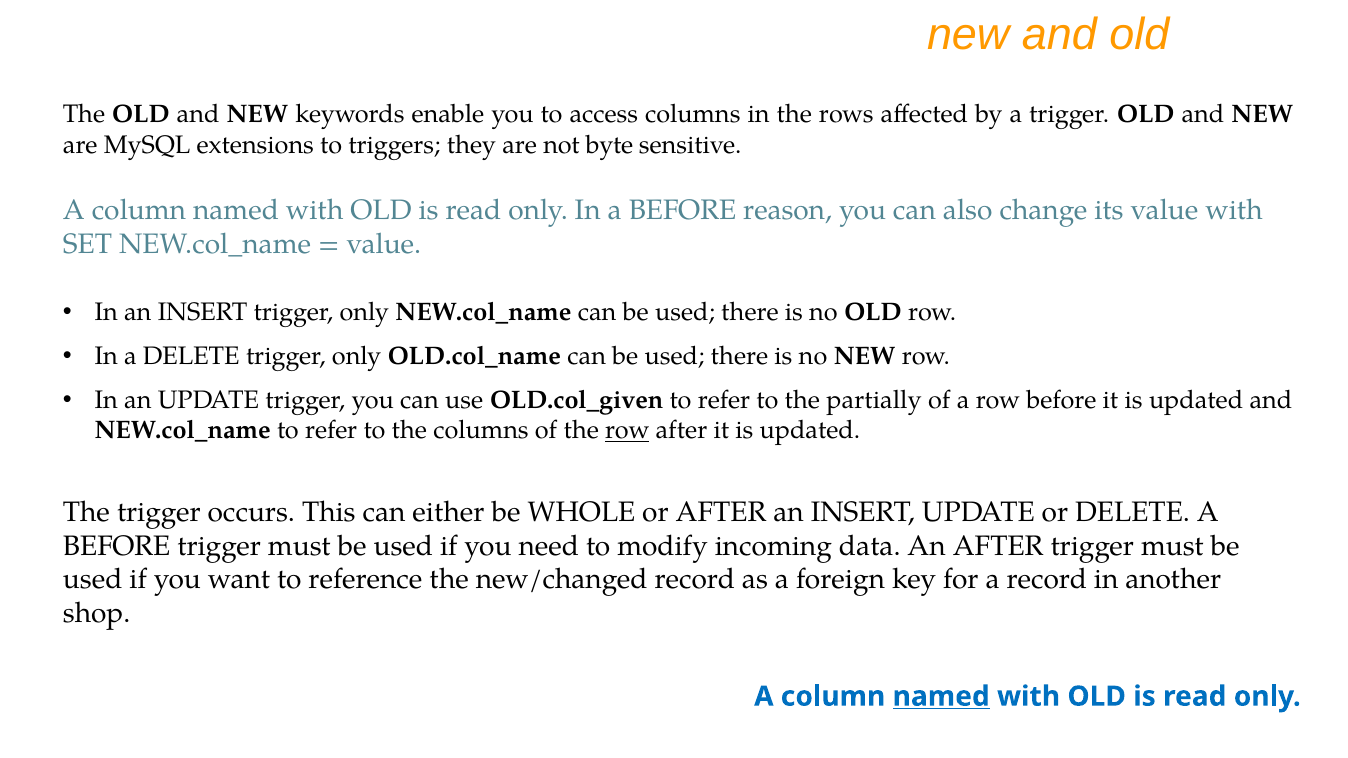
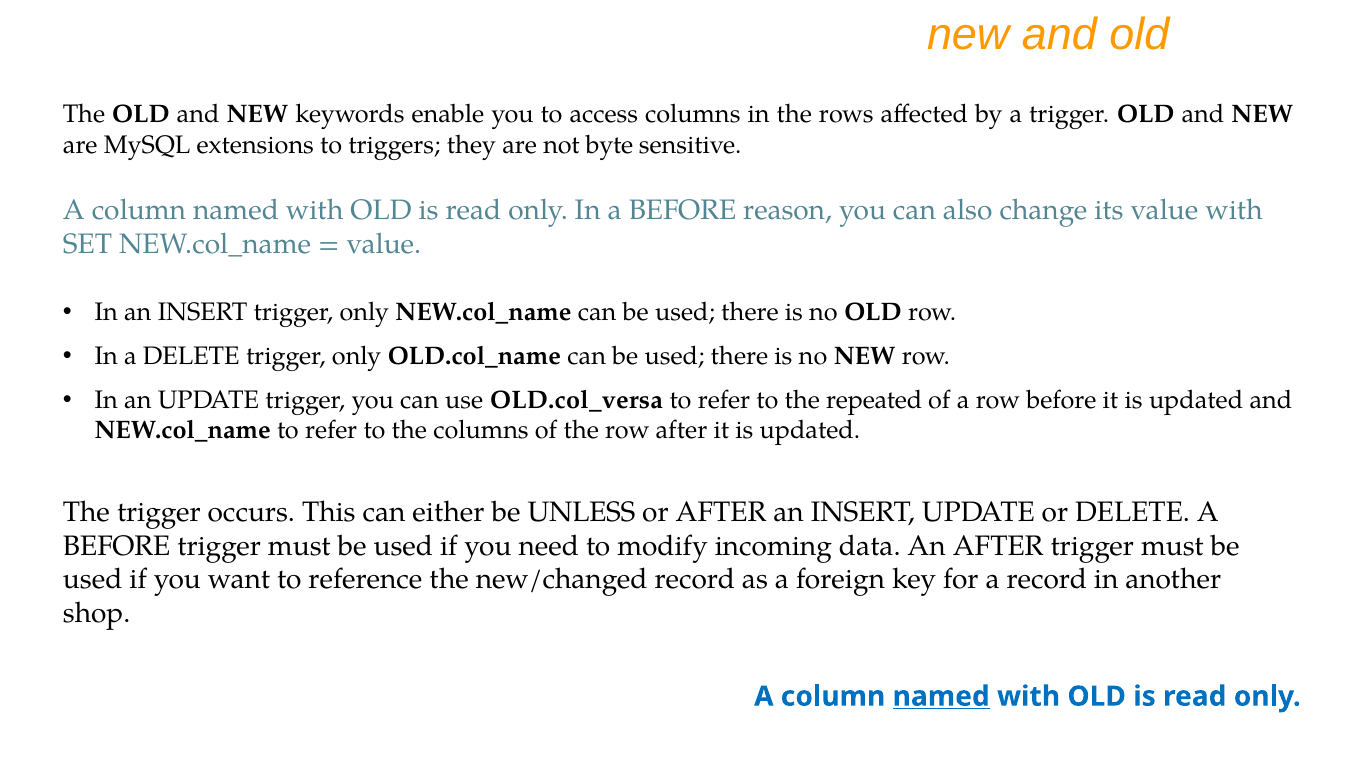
OLD.col_given: OLD.col_given -> OLD.col_versa
partially: partially -> repeated
row at (627, 431) underline: present -> none
WHOLE: WHOLE -> UNLESS
